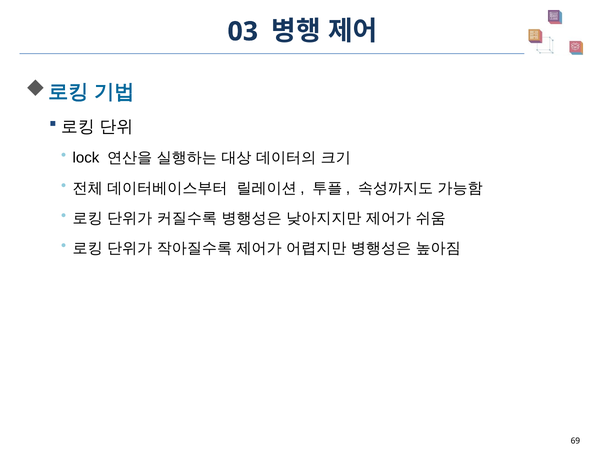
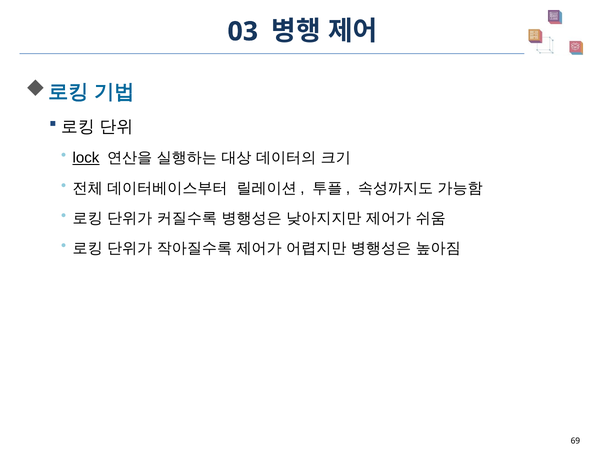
lock underline: none -> present
